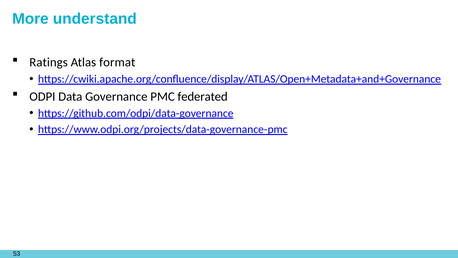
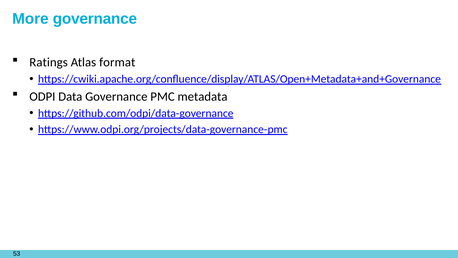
More understand: understand -> governance
federated: federated -> metadata
